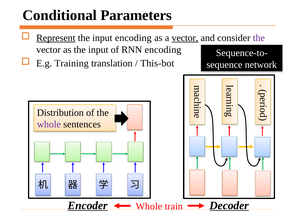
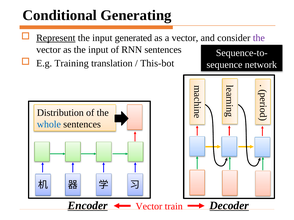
Parameters: Parameters -> Generating
input encoding: encoding -> generated
vector at (185, 38) underline: present -> none
RNN encoding: encoding -> sentences
whole at (49, 125) colour: purple -> blue
Whole at (149, 207): Whole -> Vector
